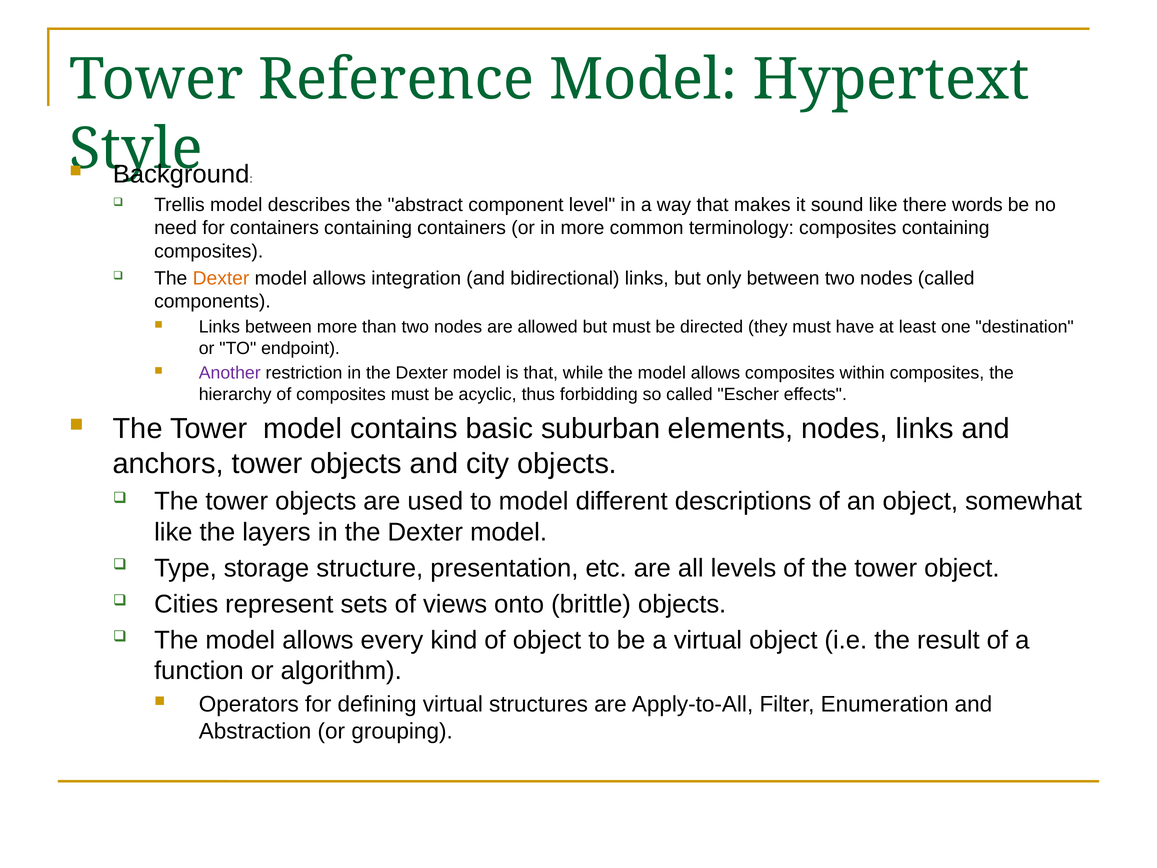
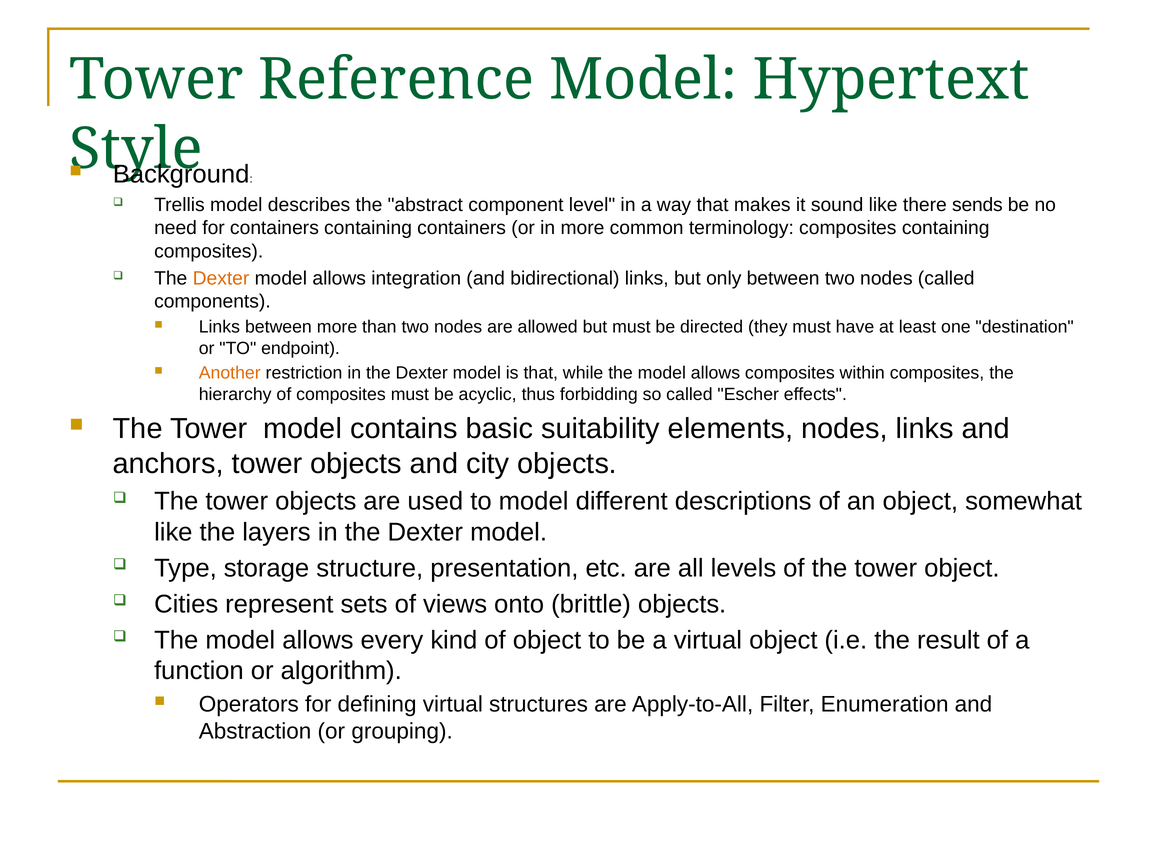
words: words -> sends
Another colour: purple -> orange
suburban: suburban -> suitability
